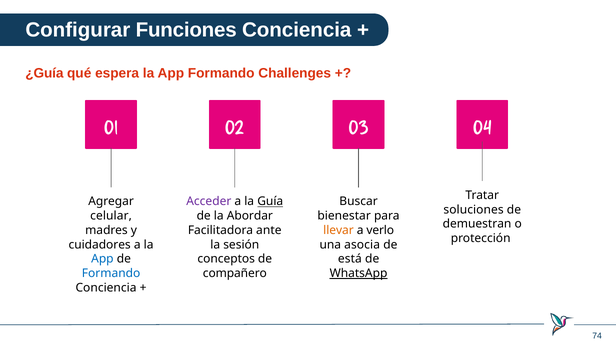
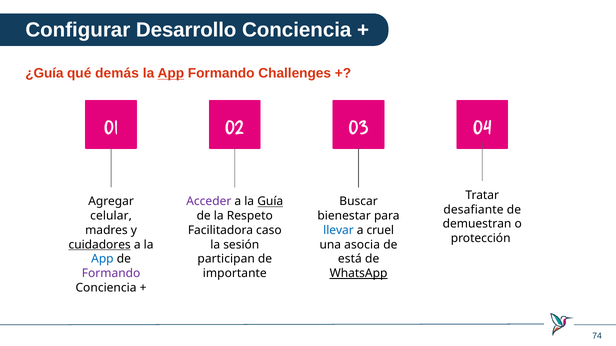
Funciones: Funciones -> Desarrollo
espera: espera -> demás
App at (171, 73) underline: none -> present
soluciones: soluciones -> desafiante
Abordar: Abordar -> Respeto
ante: ante -> caso
llevar colour: orange -> blue
verlo: verlo -> cruel
cuidadores underline: none -> present
conceptos: conceptos -> participan
Formando at (111, 274) colour: blue -> purple
compañero: compañero -> importante
